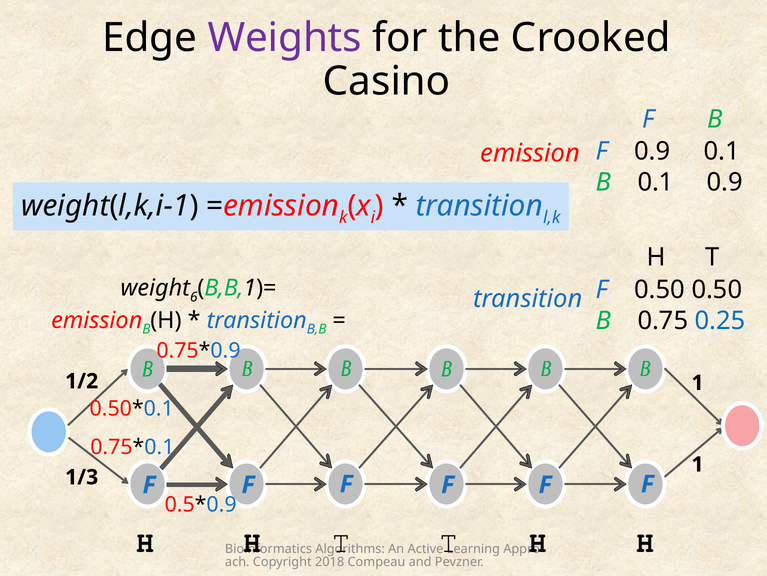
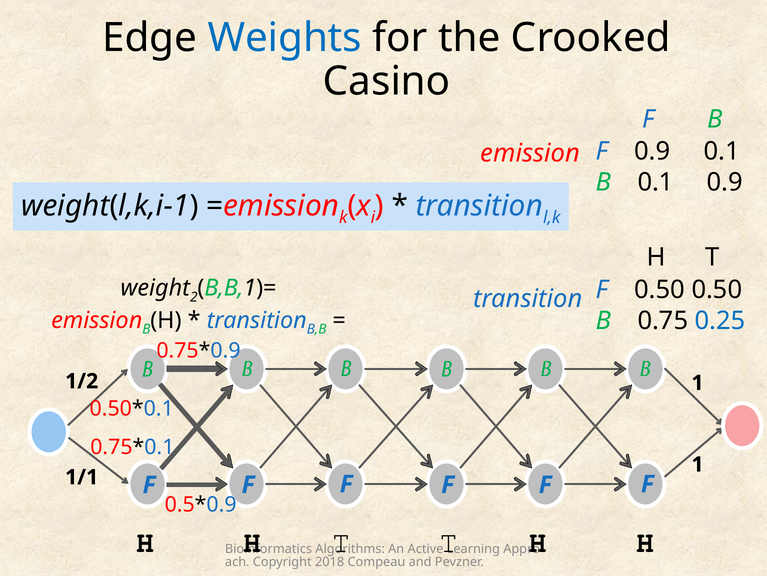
Weights colour: purple -> blue
6: 6 -> 2
1/3: 1/3 -> 1/1
